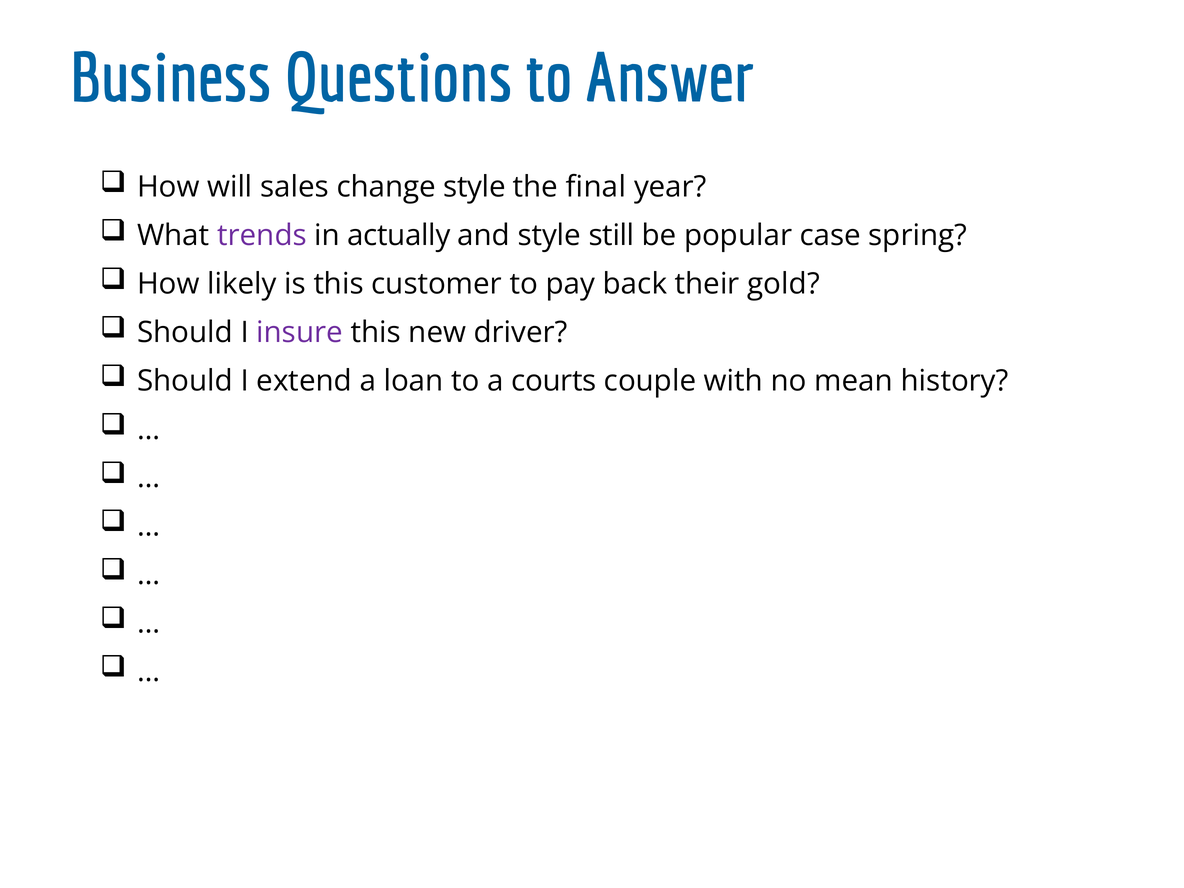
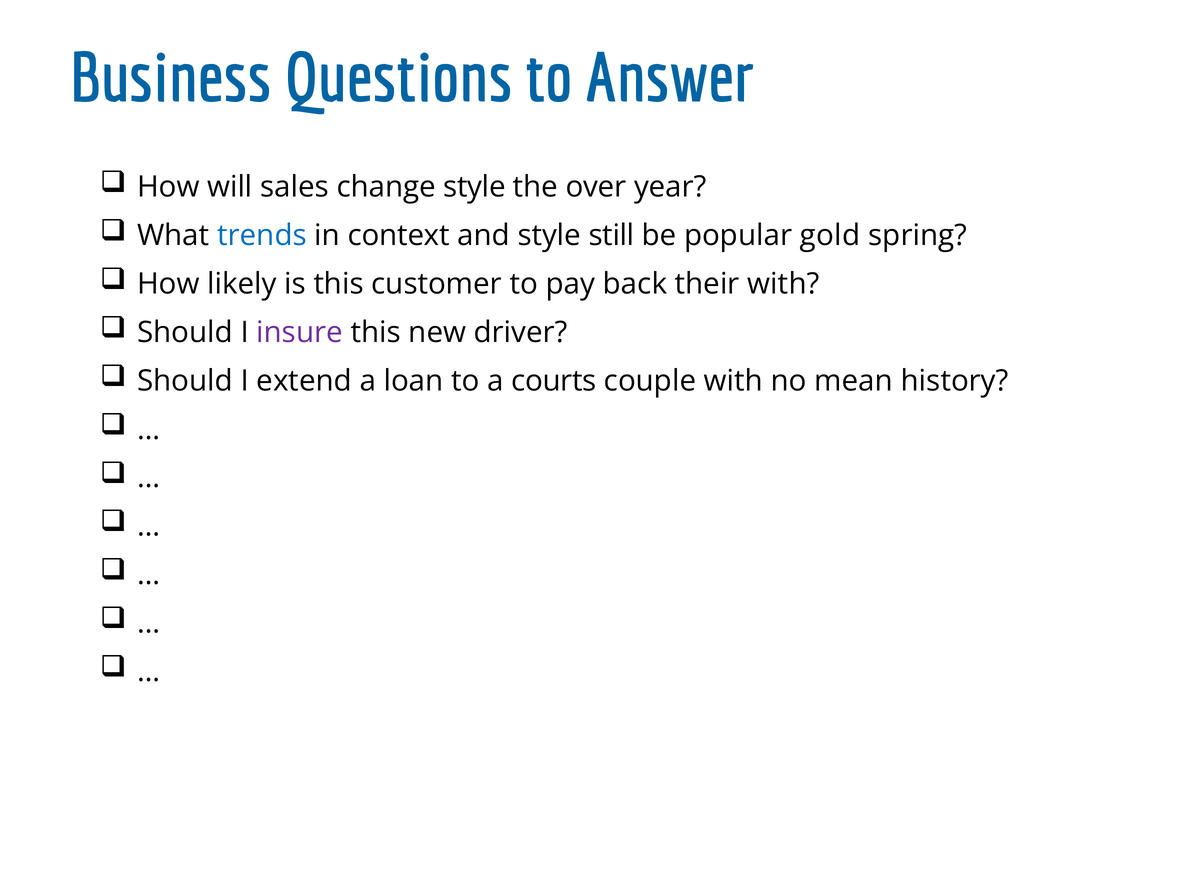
final: final -> over
trends colour: purple -> blue
actually: actually -> context
case: case -> gold
their gold: gold -> with
